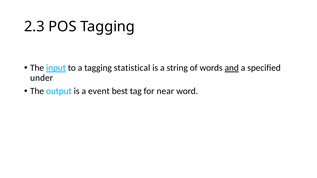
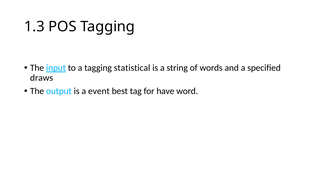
2.3: 2.3 -> 1.3
and underline: present -> none
under: under -> draws
near: near -> have
